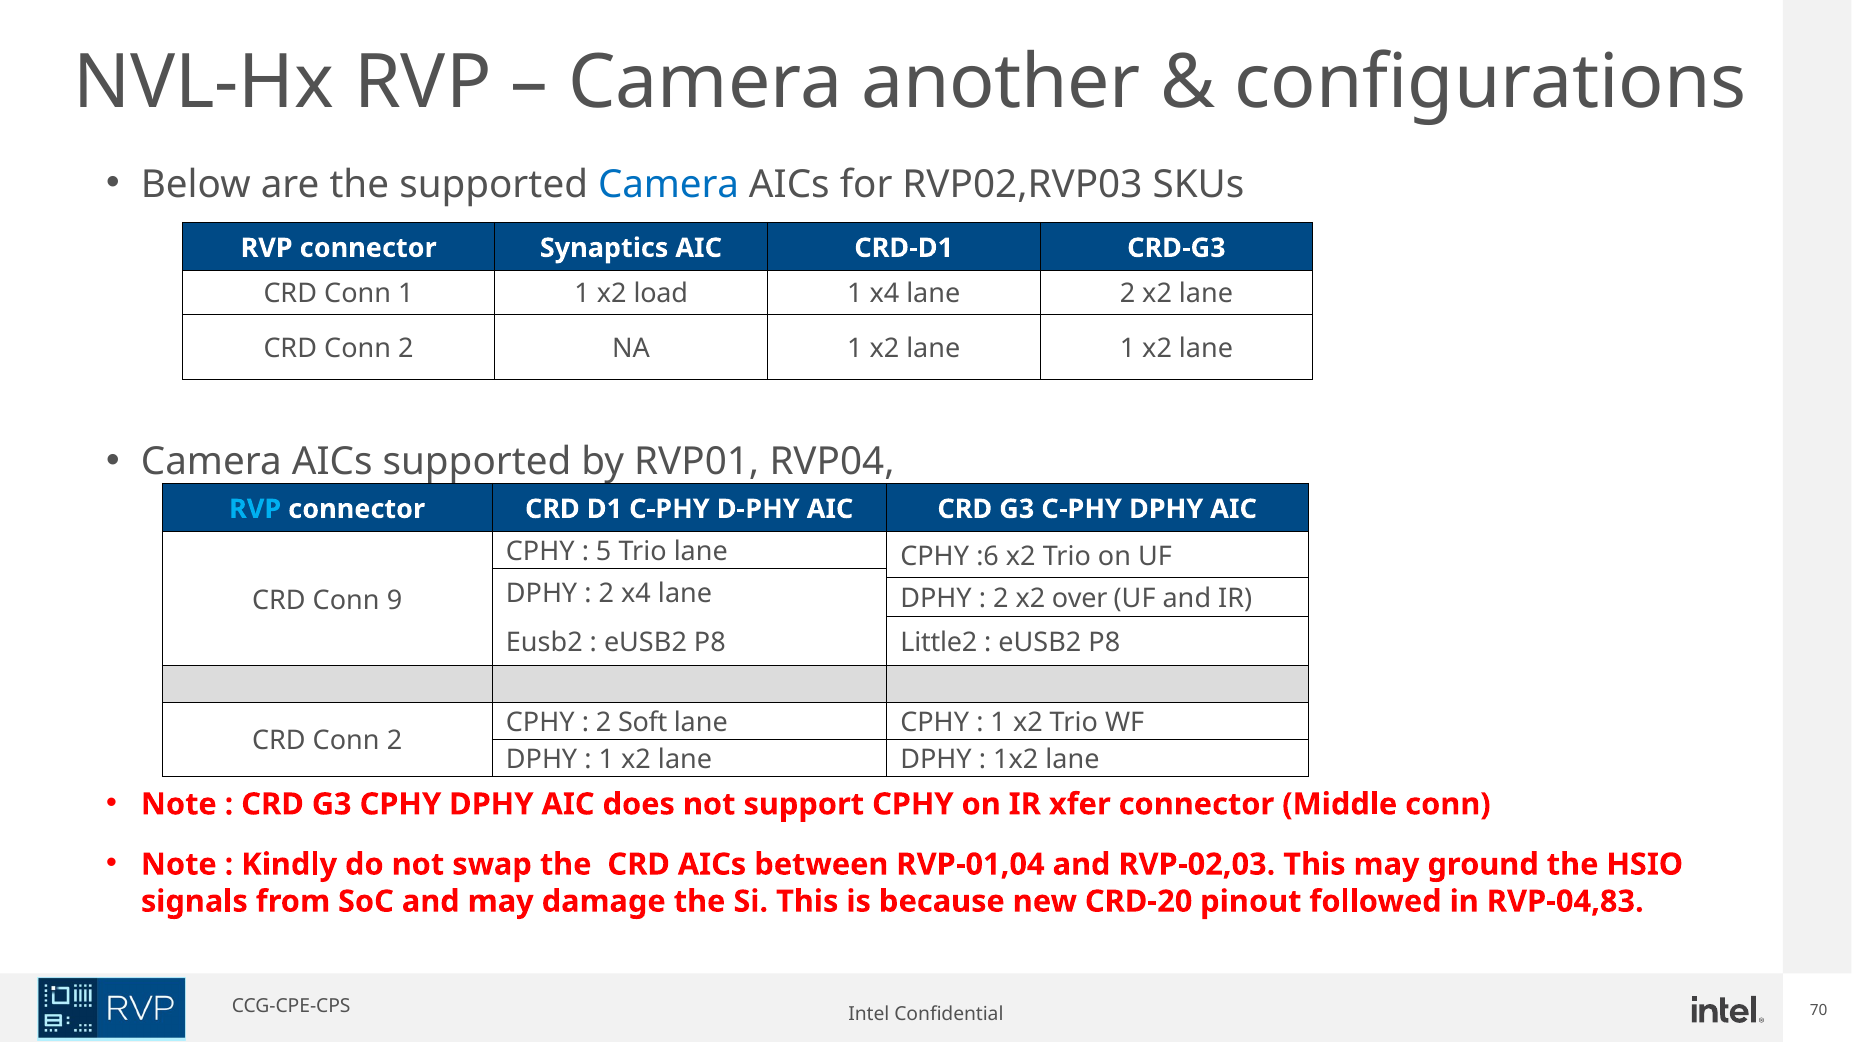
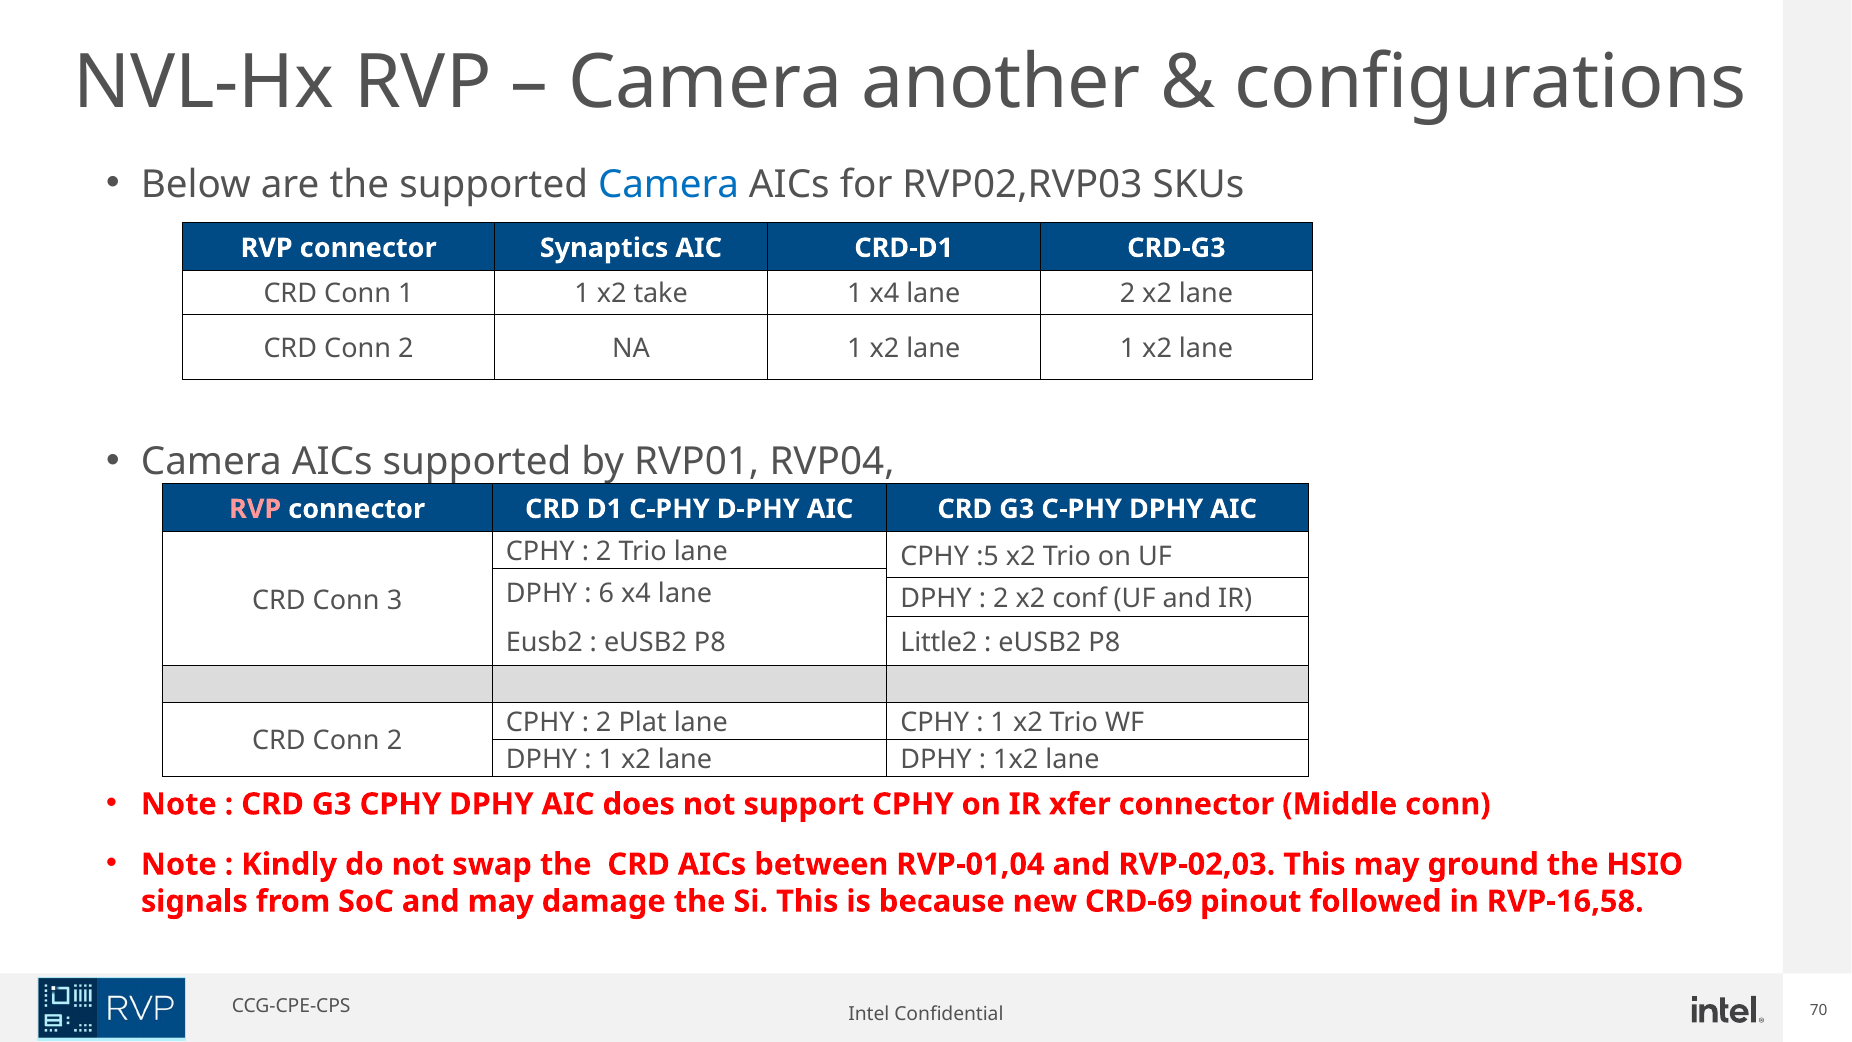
load: load -> take
RVP at (255, 509) colour: light blue -> pink
5 at (604, 551): 5 -> 2
:6: :6 -> :5
2 at (606, 594): 2 -> 6
over: over -> conf
9: 9 -> 3
Soft: Soft -> Plat
CRD-20: CRD-20 -> CRD-69
RVP-04,83: RVP-04,83 -> RVP-16,58
